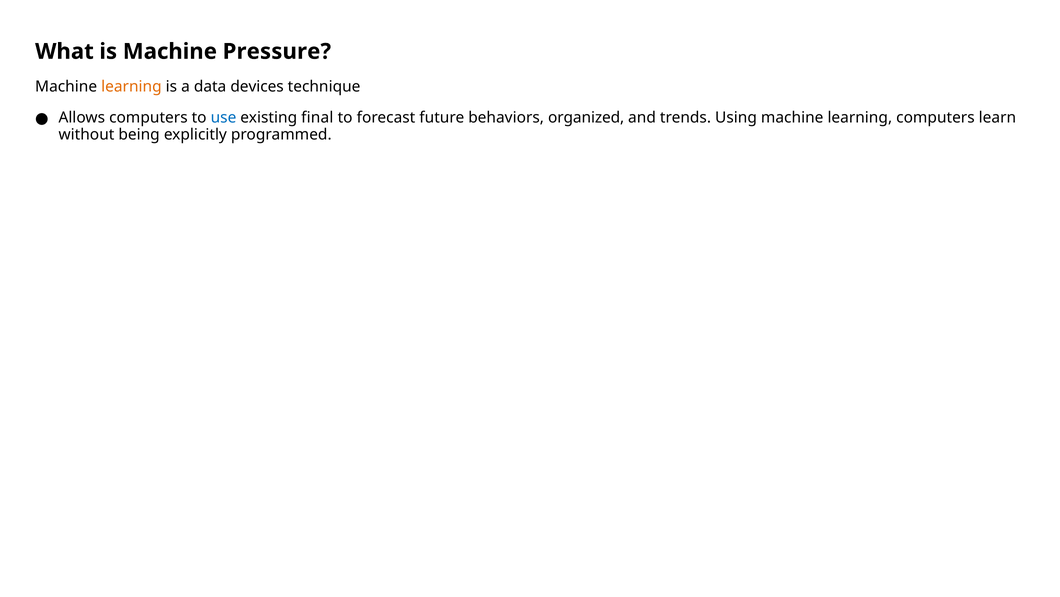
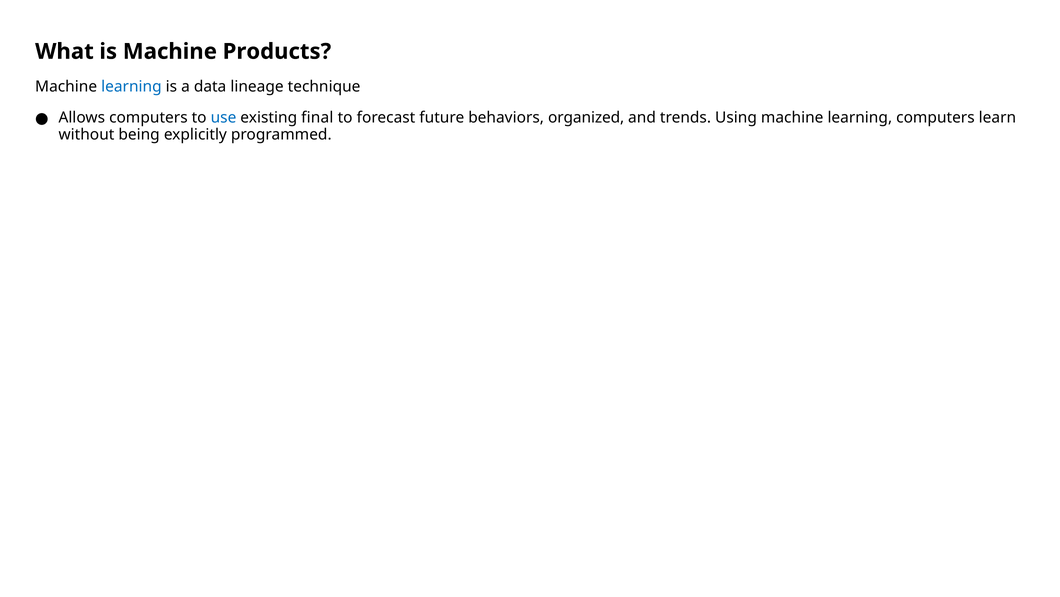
Pressure: Pressure -> Products
learning at (131, 87) colour: orange -> blue
devices: devices -> lineage
